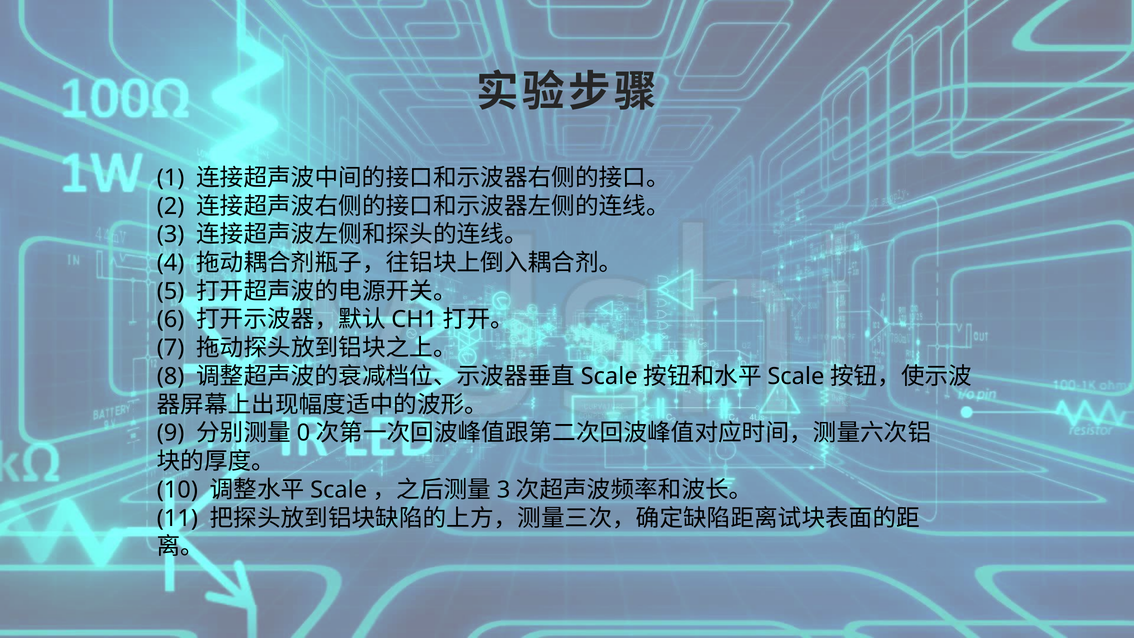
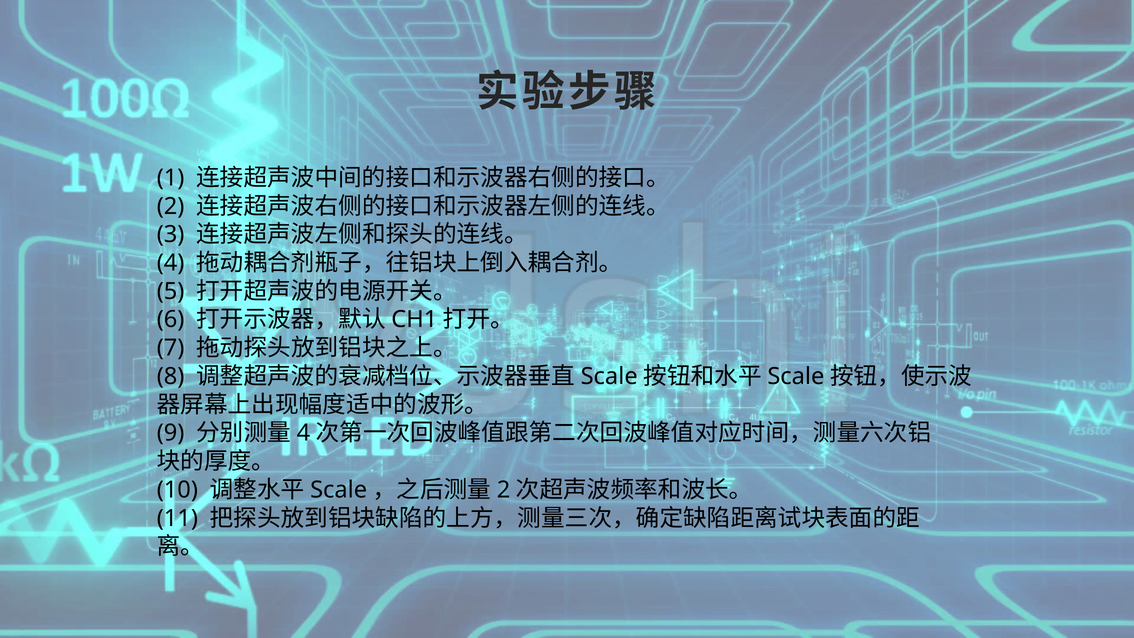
0 at (303, 433): 0 -> 4
3 at (504, 490): 3 -> 2
